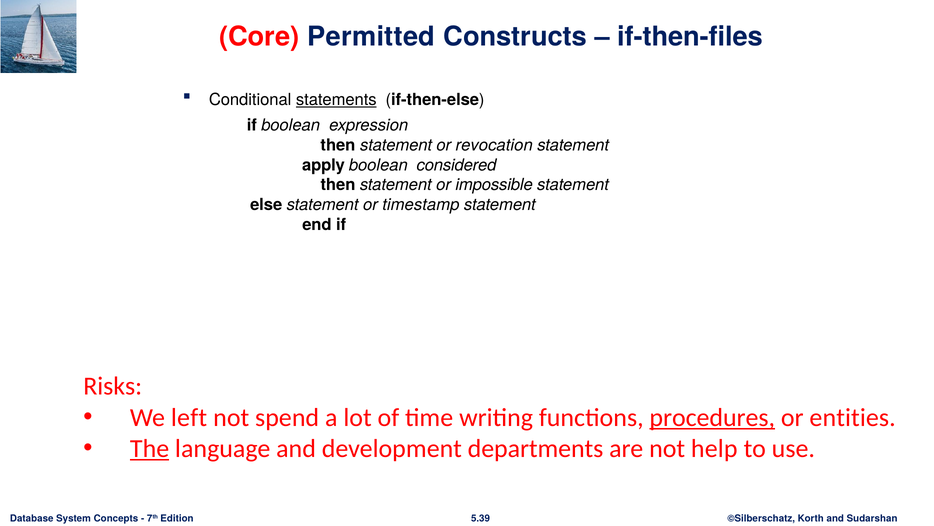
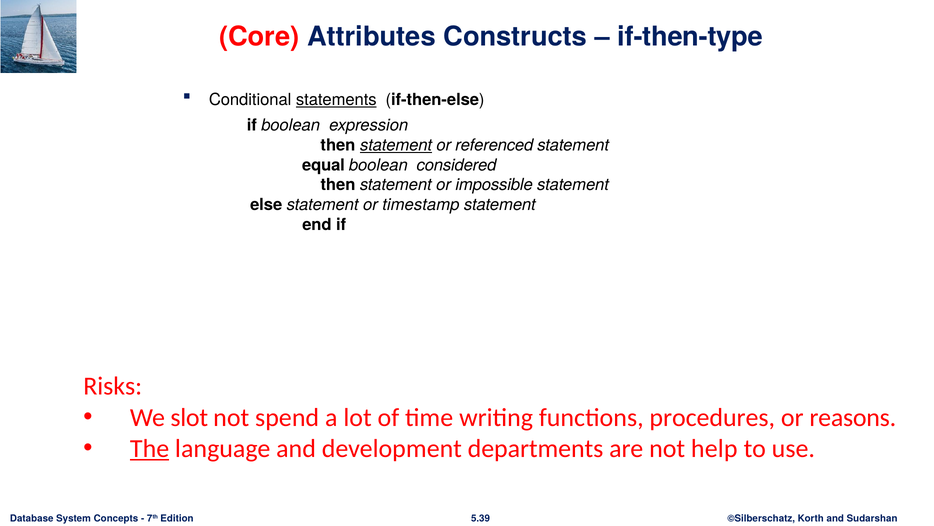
Permitted: Permitted -> Attributes
if-then-files: if-then-files -> if-then-type
statement at (396, 145) underline: none -> present
revocation: revocation -> referenced
apply: apply -> equal
left: left -> slot
procedures underline: present -> none
entities: entities -> reasons
